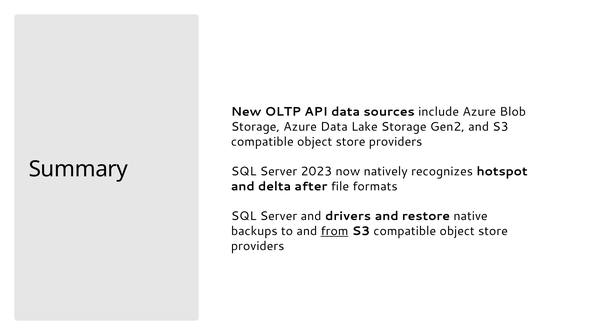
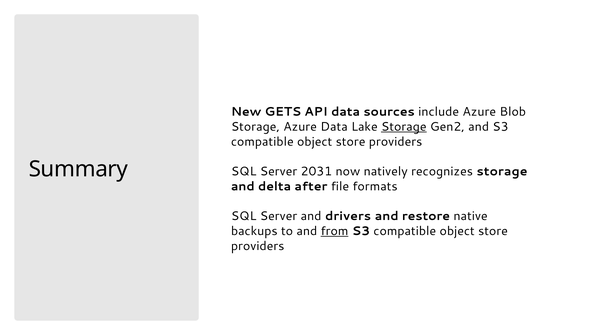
OLTP: OLTP -> GETS
Storage at (404, 127) underline: none -> present
2023: 2023 -> 2031
recognizes hotspot: hotspot -> storage
